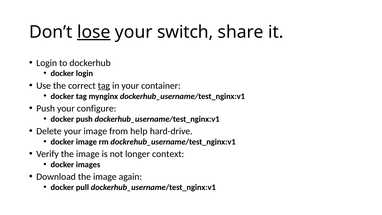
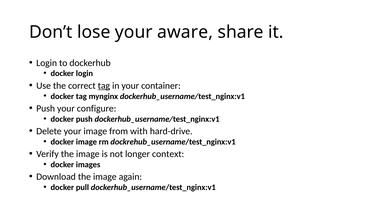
lose underline: present -> none
switch: switch -> aware
help: help -> with
